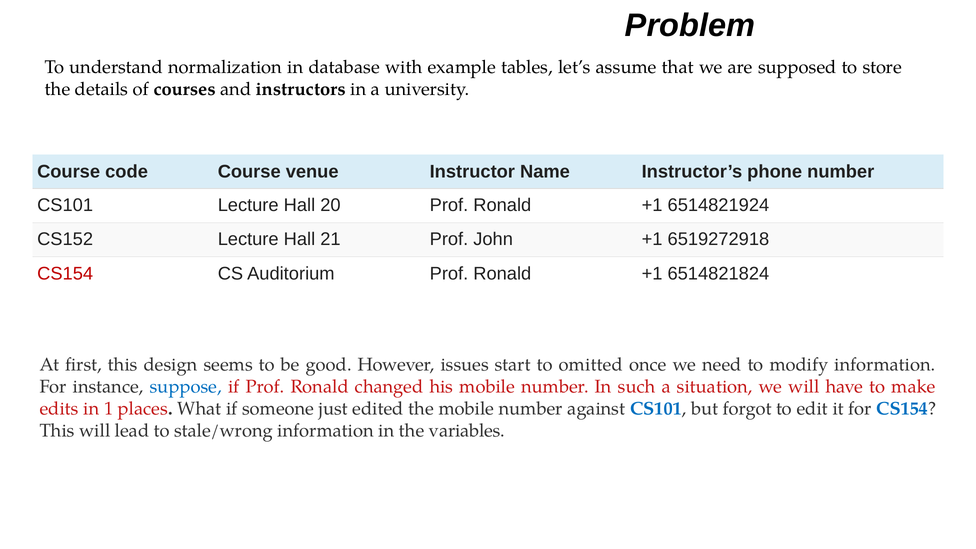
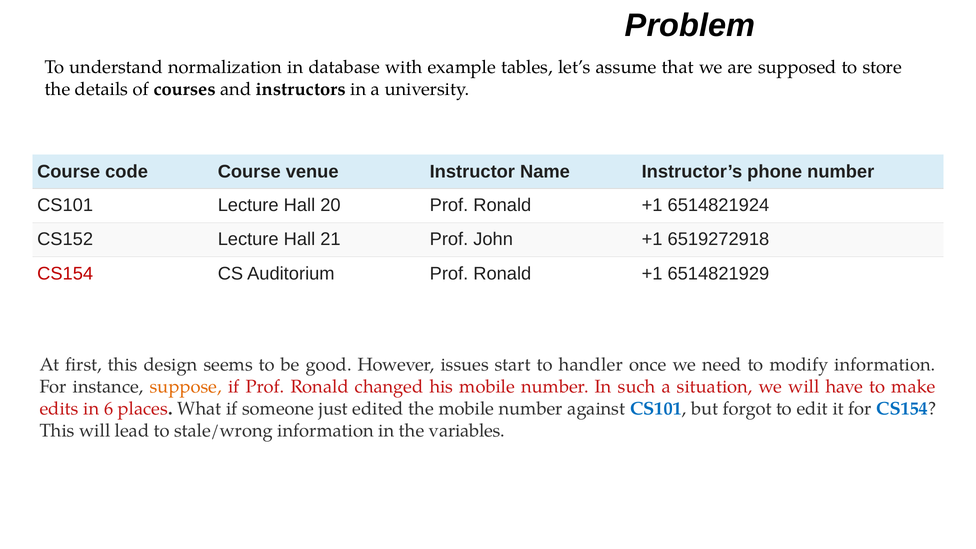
6514821824: 6514821824 -> 6514821929
omitted: omitted -> handler
suppose colour: blue -> orange
1: 1 -> 6
